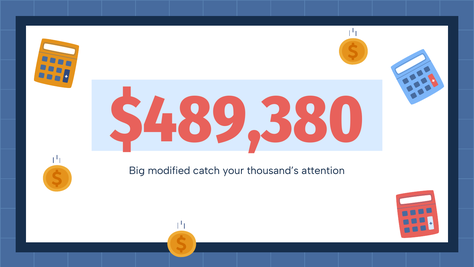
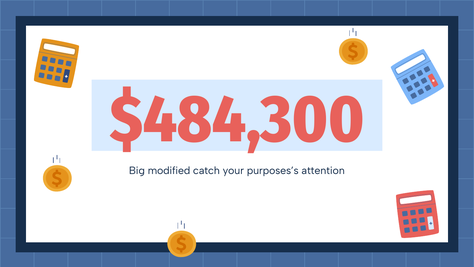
$489,380: $489,380 -> $484,300
thousand’s: thousand’s -> purposes’s
